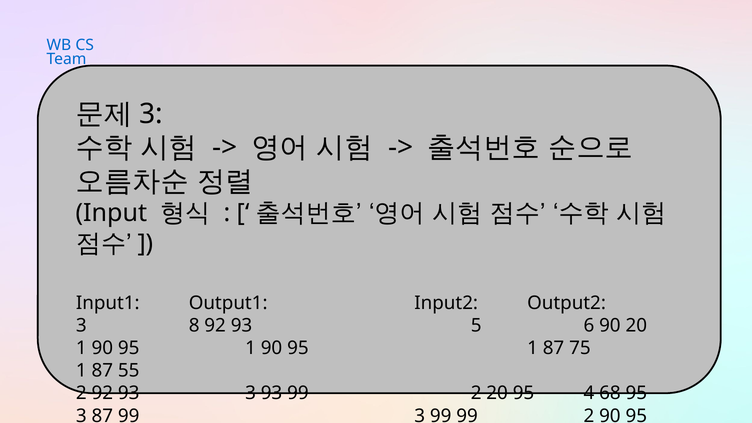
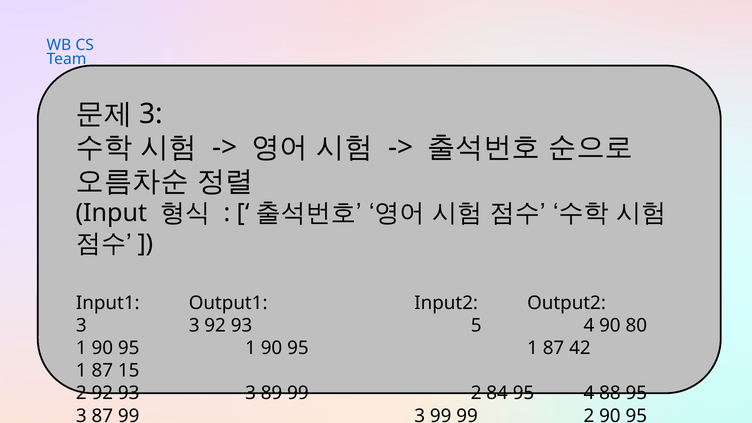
3 8: 8 -> 3
5 6: 6 -> 4
90 20: 20 -> 80
75: 75 -> 42
55: 55 -> 15
3 93: 93 -> 89
2 20: 20 -> 84
68: 68 -> 88
